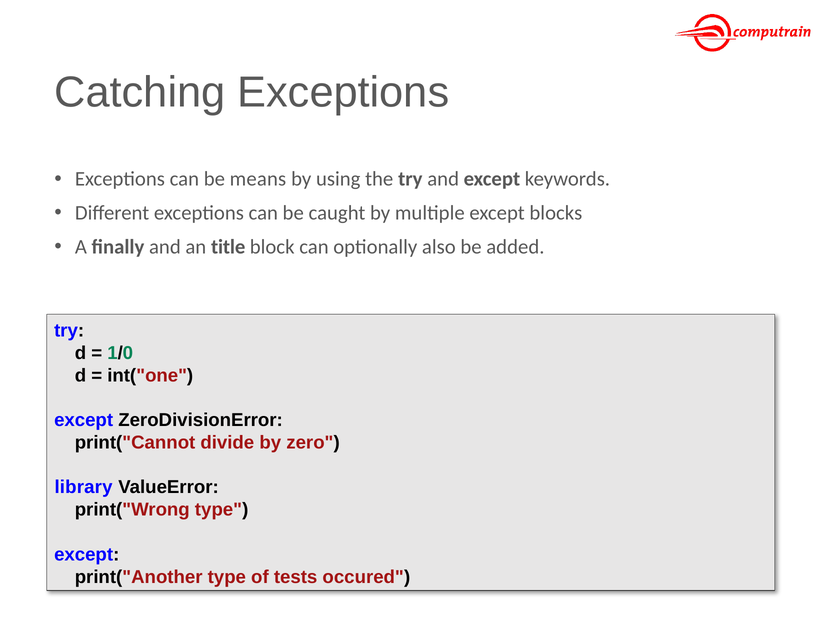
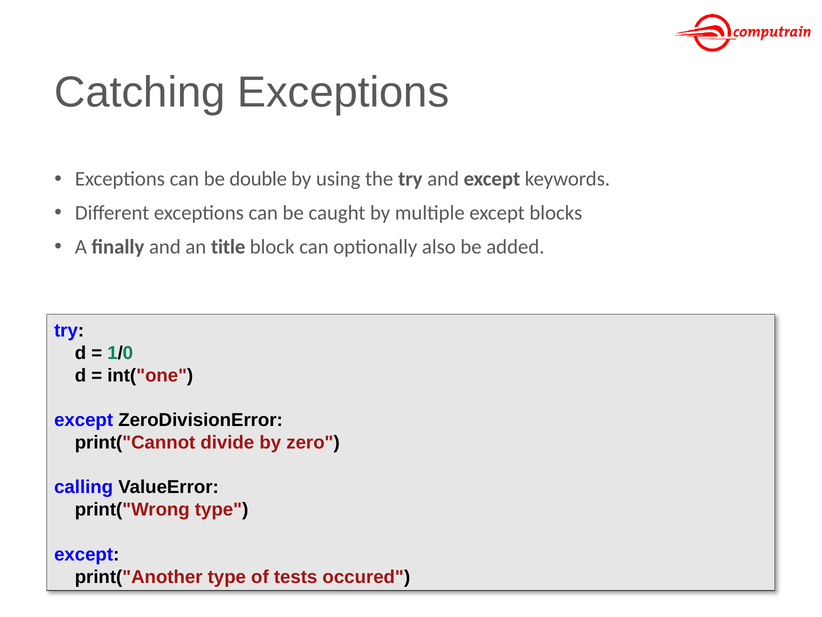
means: means -> double
library: library -> calling
